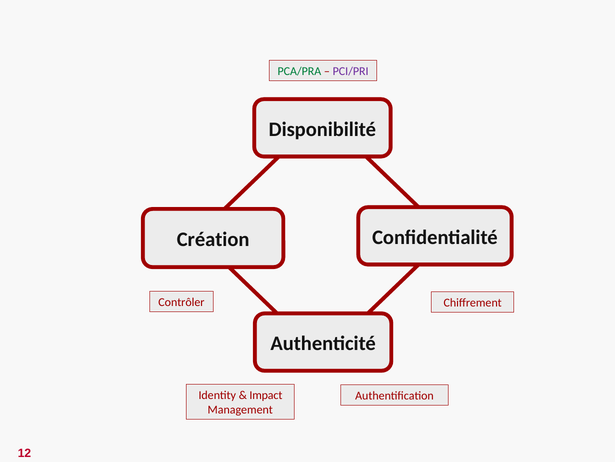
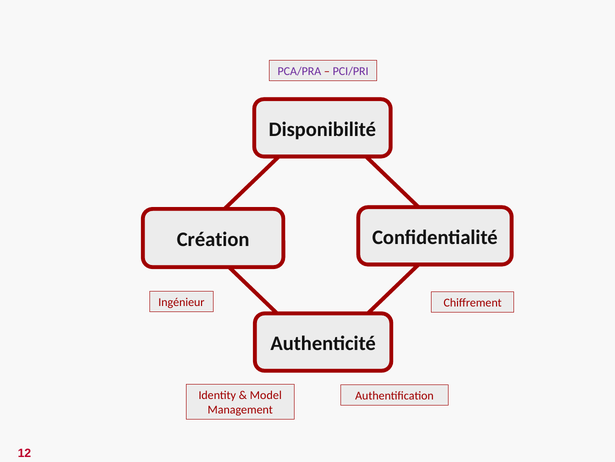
PCA/PRA colour: green -> purple
Contrôler: Contrôler -> Ingénieur
Impact: Impact -> Model
